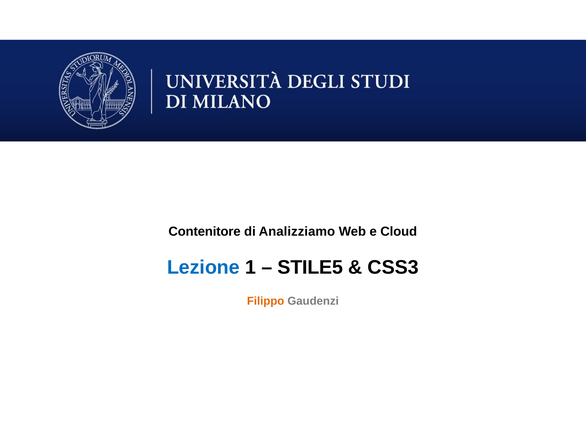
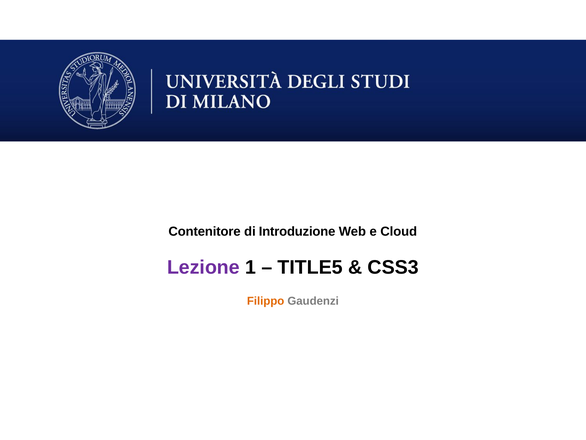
Analizziamo: Analizziamo -> Introduzione
Lezione colour: blue -> purple
STILE5: STILE5 -> TITLE5
